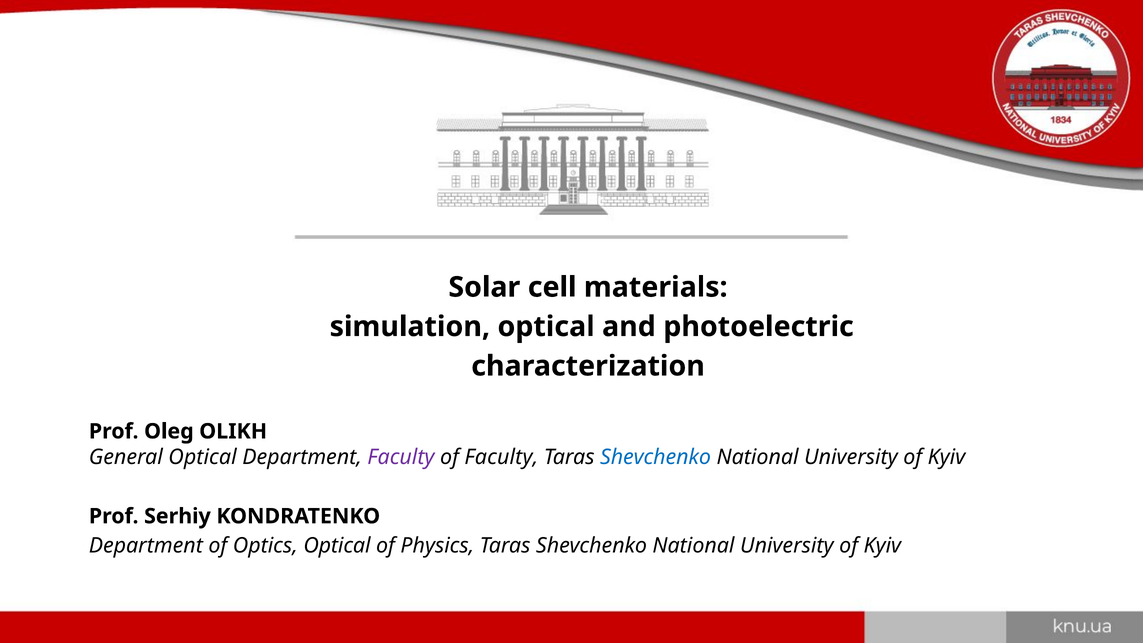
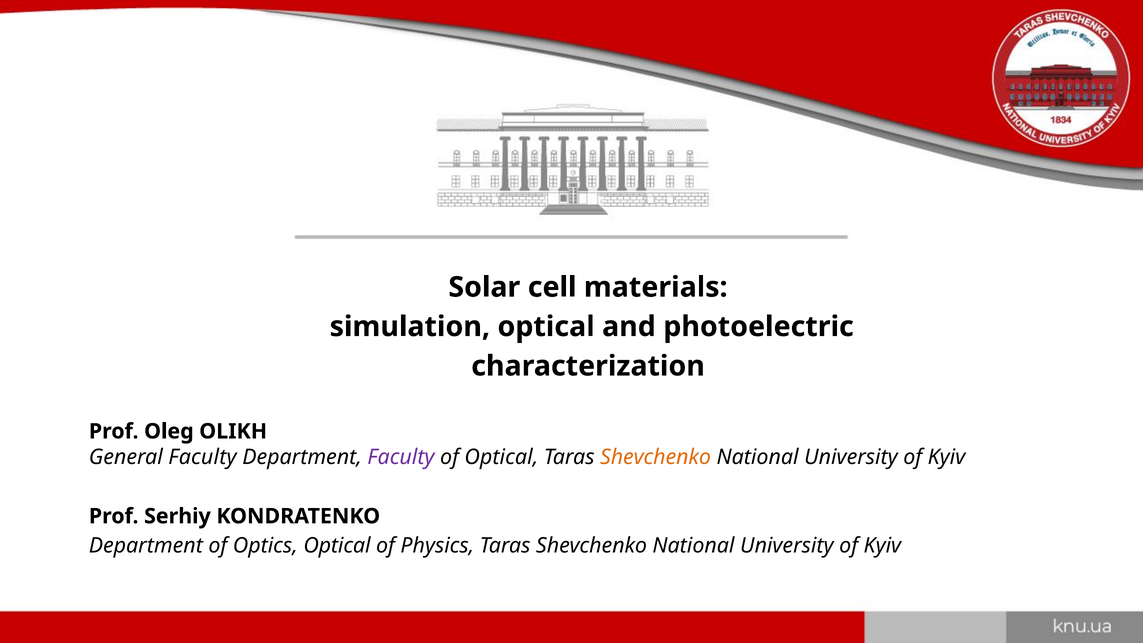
General Optical: Optical -> Faculty
of Faculty: Faculty -> Optical
Shevchenko at (656, 457) colour: blue -> orange
